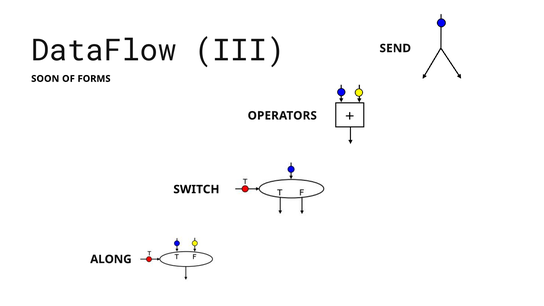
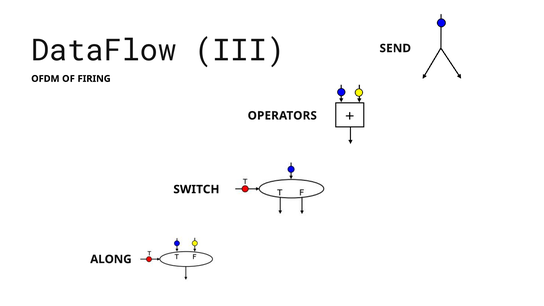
SOON: SOON -> OFDM
FORMS: FORMS -> FIRING
